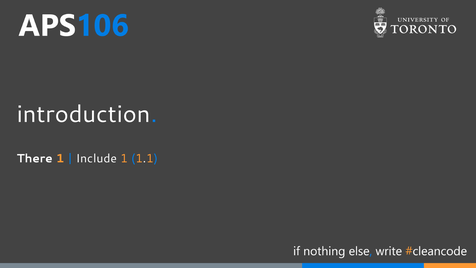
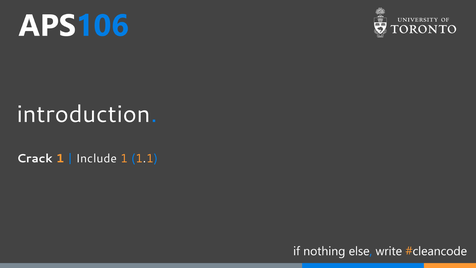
There: There -> Crack
